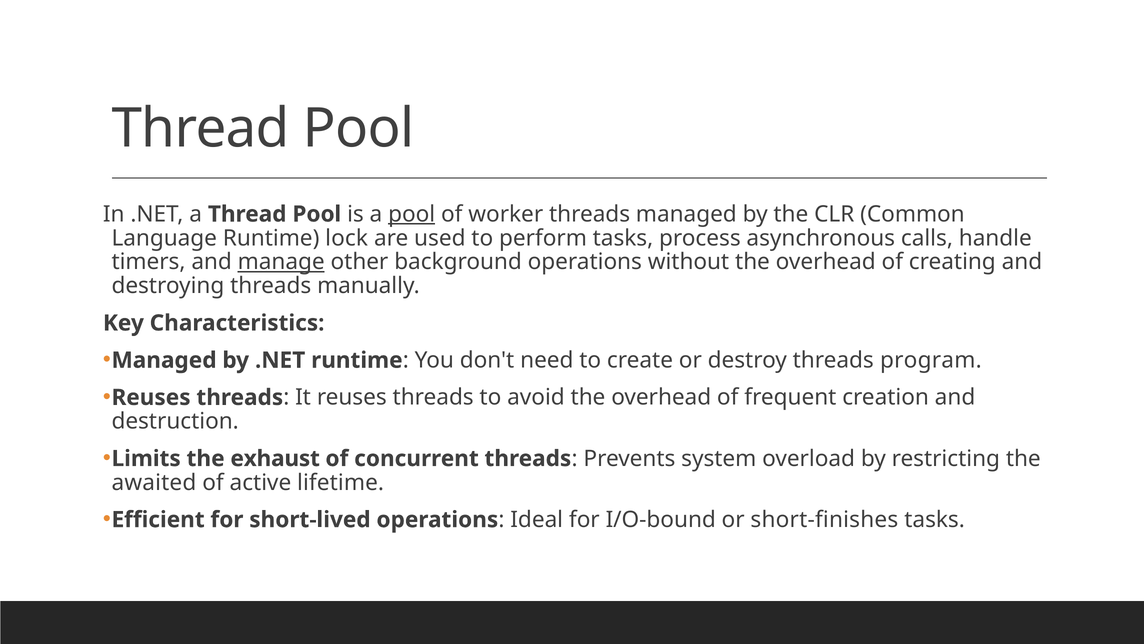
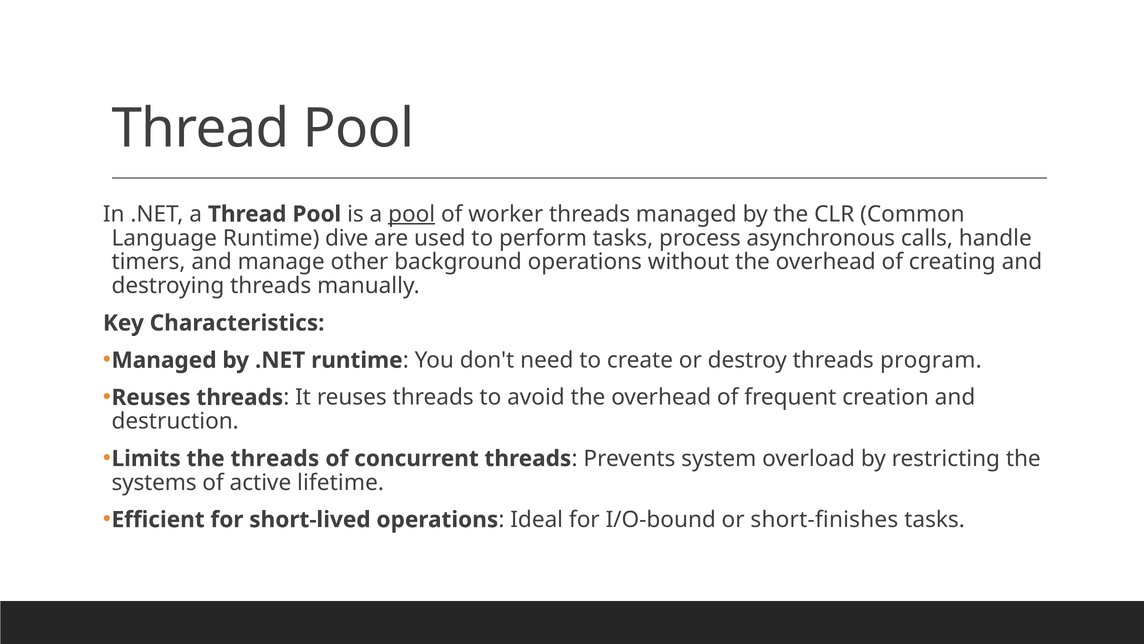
lock: lock -> dive
manage underline: present -> none
the exhaust: exhaust -> threads
awaited: awaited -> systems
